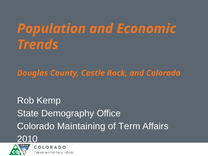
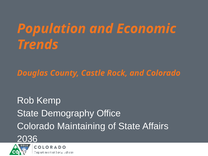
of Term: Term -> State
2010: 2010 -> 2036
